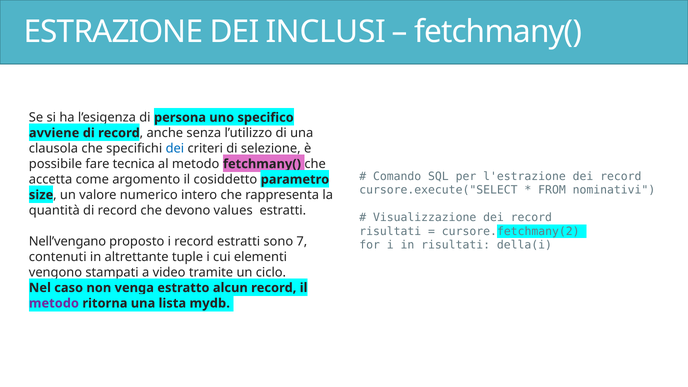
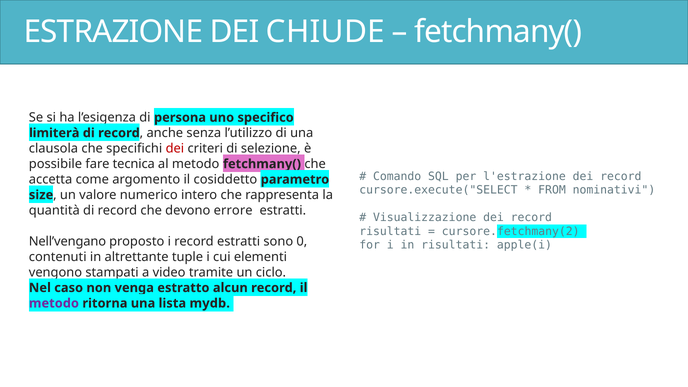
INCLUSI: INCLUSI -> CHIUDE
avviene: avviene -> limiterà
dei at (175, 148) colour: blue -> red
values: values -> errore
7: 7 -> 0
della(i: della(i -> apple(i
